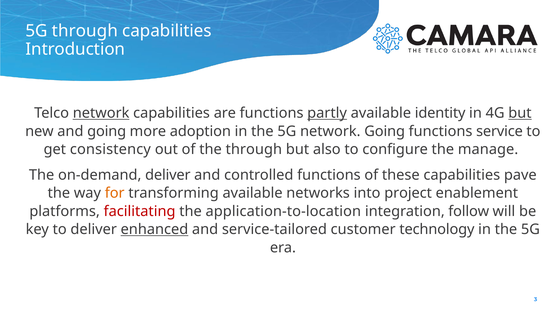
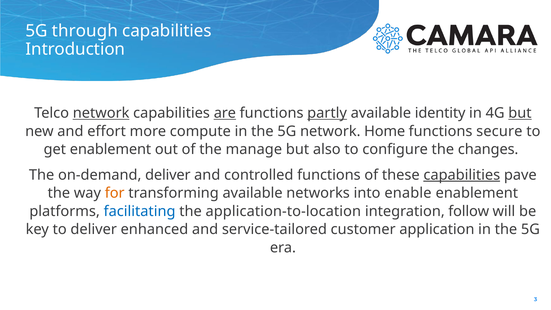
are underline: none -> present
and going: going -> effort
adoption: adoption -> compute
network Going: Going -> Home
service: service -> secure
get consistency: consistency -> enablement
the through: through -> manage
manage: manage -> changes
capabilities at (462, 175) underline: none -> present
project: project -> enable
facilitating colour: red -> blue
enhanced underline: present -> none
technology: technology -> application
